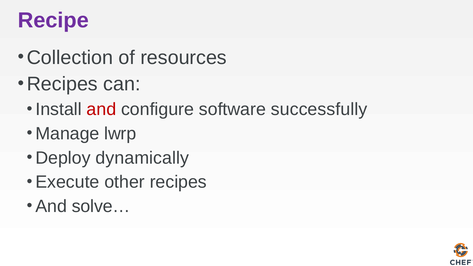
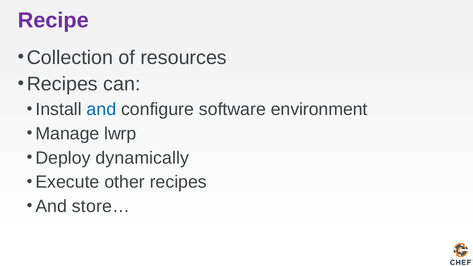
and at (101, 109) colour: red -> blue
successfully: successfully -> environment
solve…: solve… -> store…
